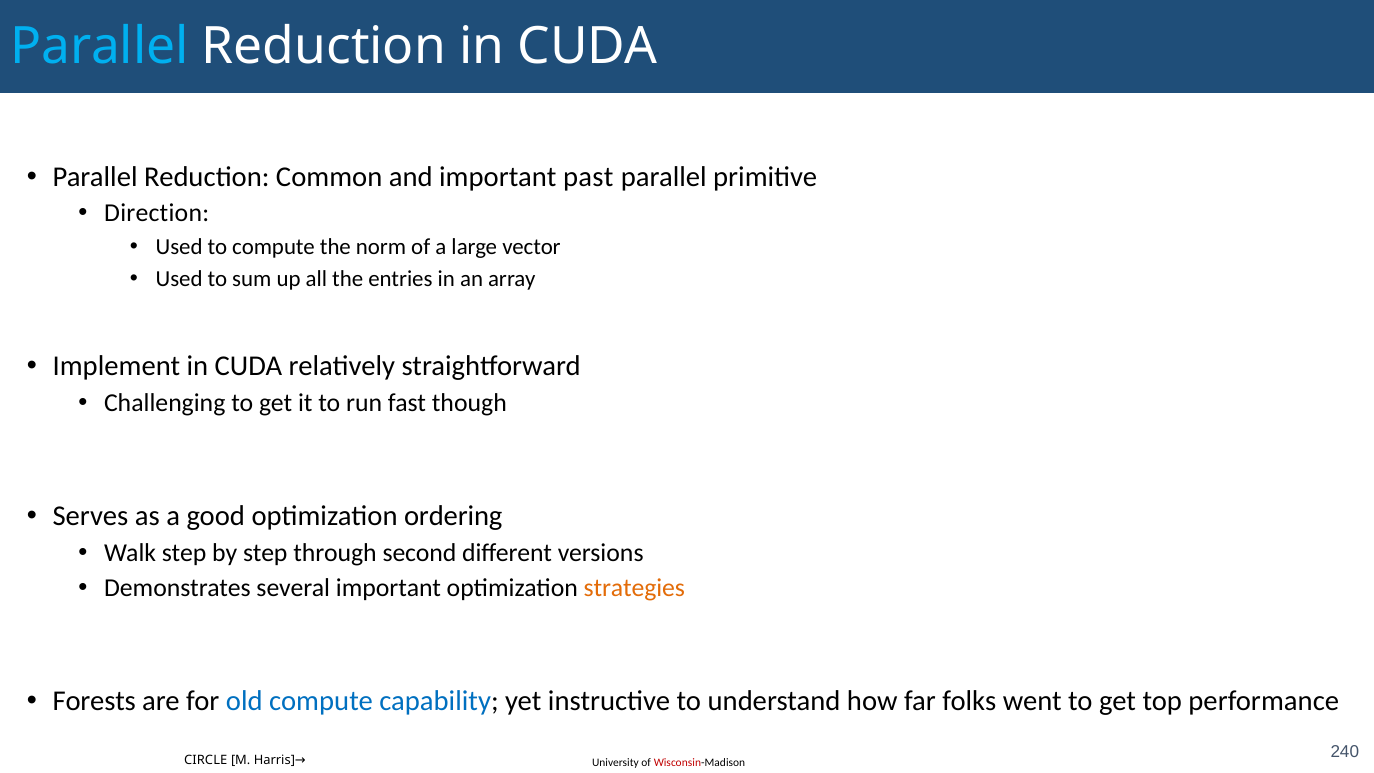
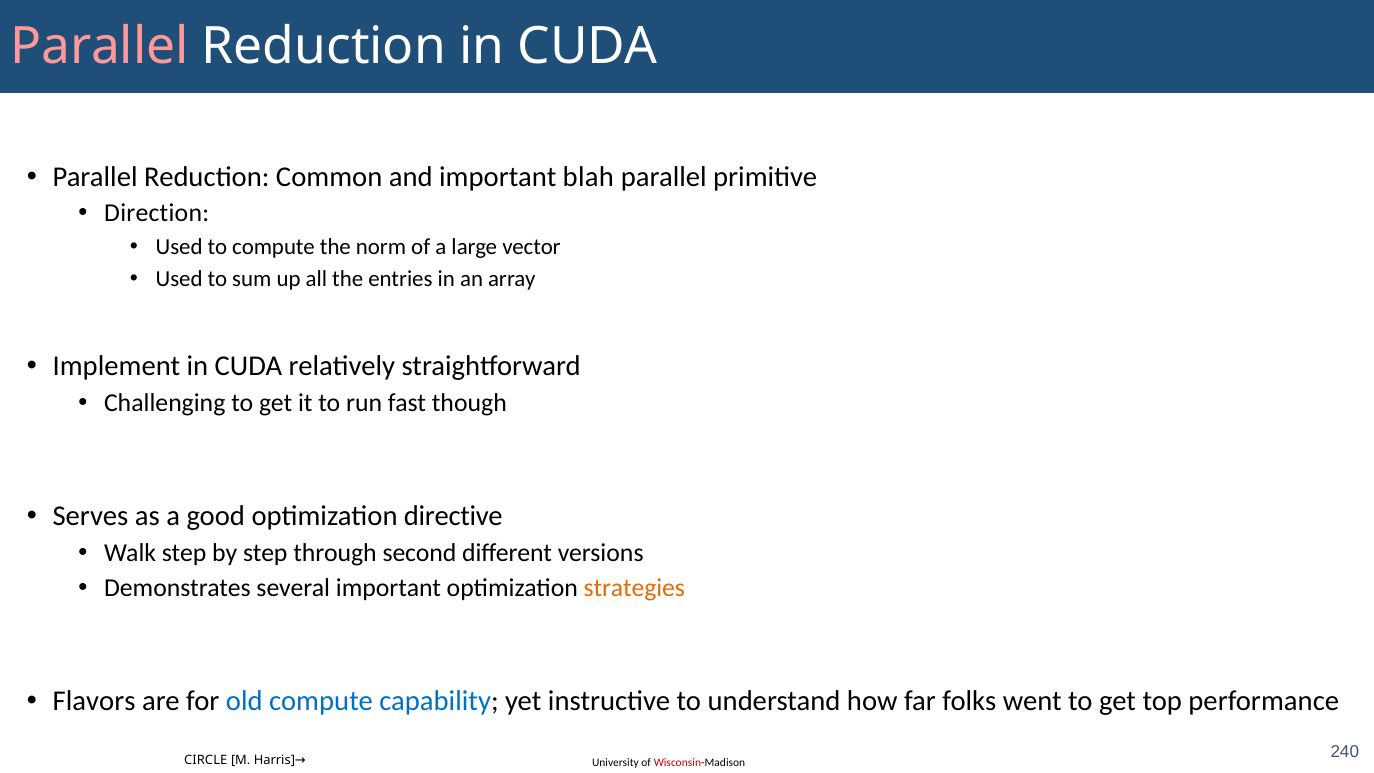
Parallel at (99, 46) colour: light blue -> pink
past: past -> blah
ordering: ordering -> directive
Forests: Forests -> Flavors
